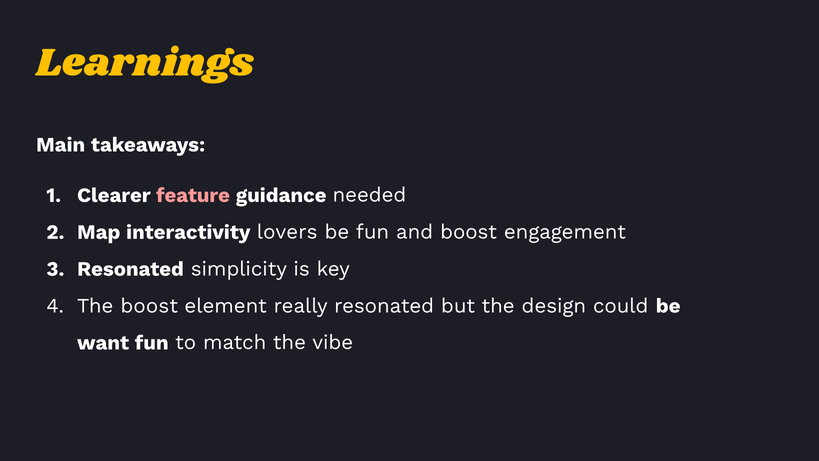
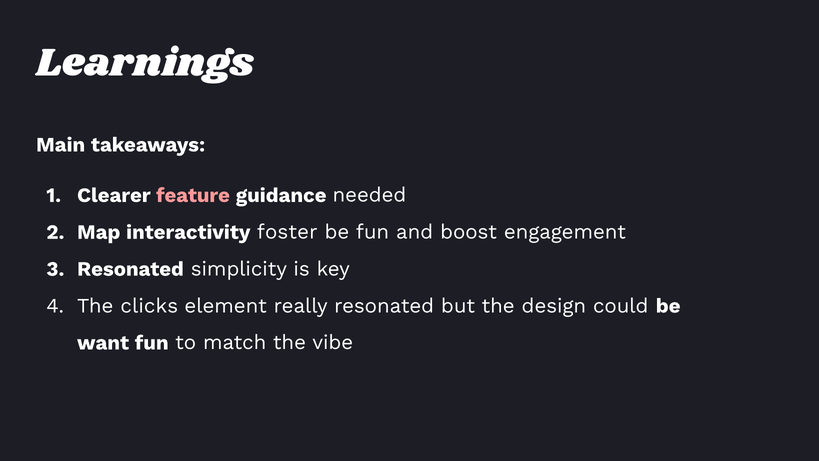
Learnings colour: yellow -> white
lovers: lovers -> foster
The boost: boost -> clicks
